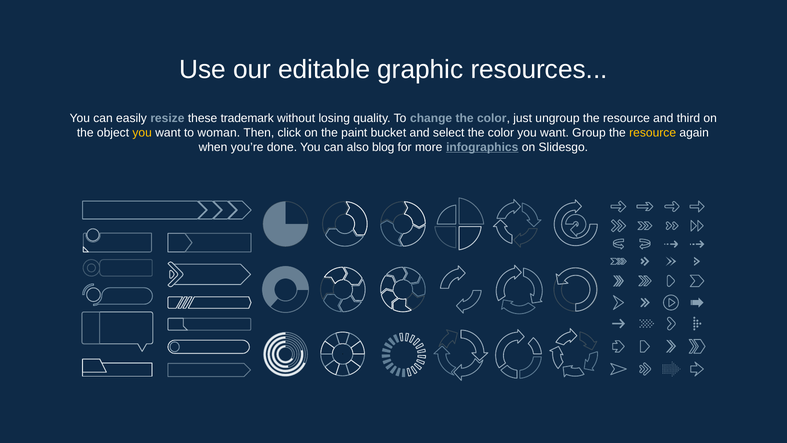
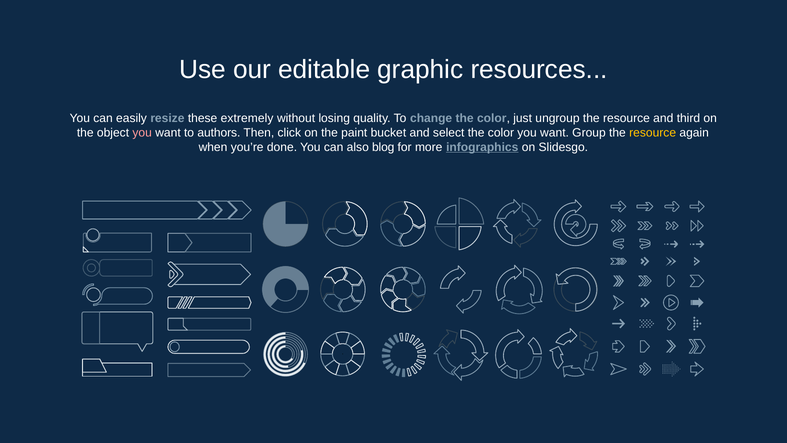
trademark: trademark -> extremely
you at (142, 133) colour: yellow -> pink
woman: woman -> authors
